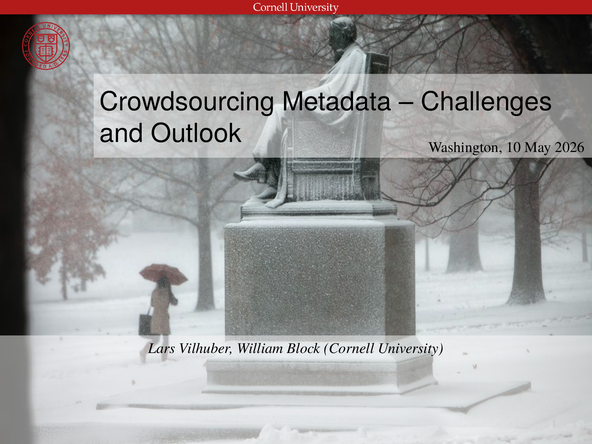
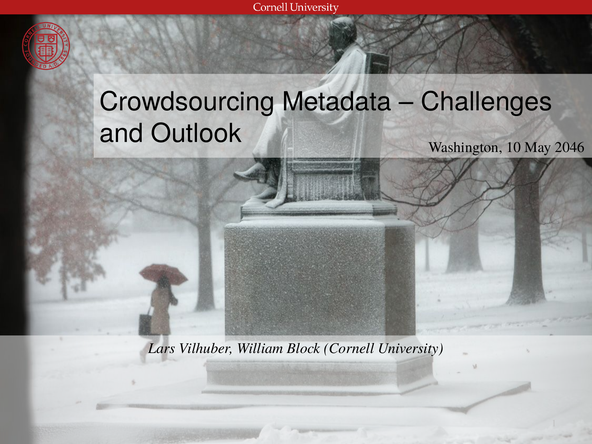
2026: 2026 -> 2046
